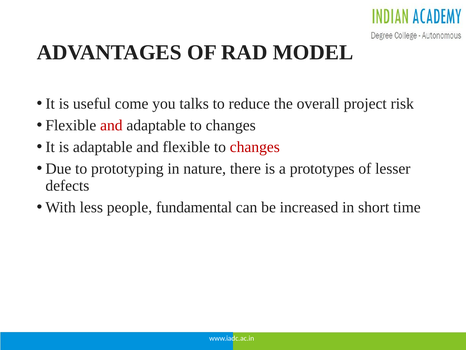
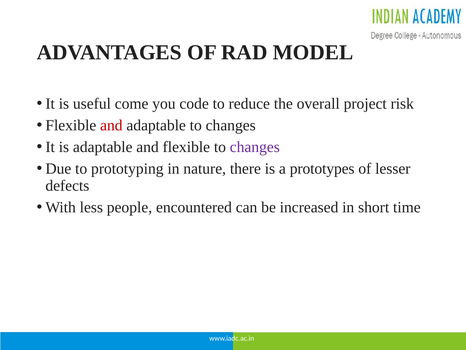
talks: talks -> code
changes at (255, 147) colour: red -> purple
fundamental: fundamental -> encountered
